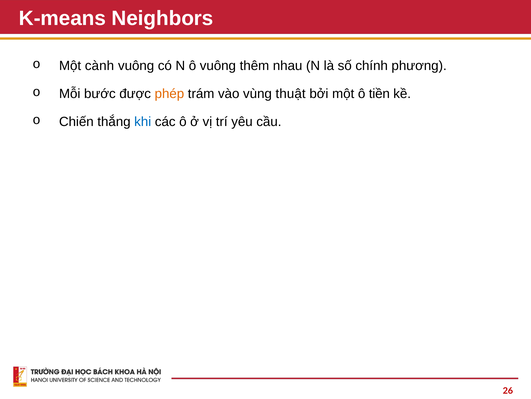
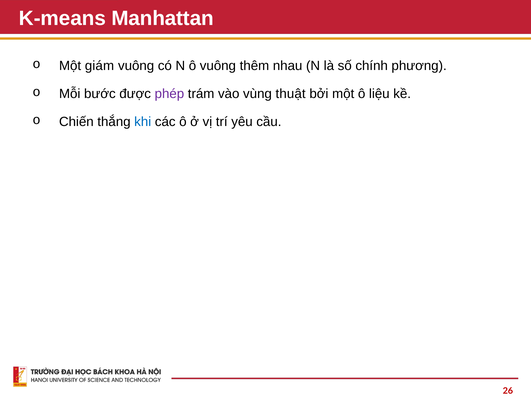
Neighbors: Neighbors -> Manhattan
cành: cành -> giám
phép colour: orange -> purple
tiền: tiền -> liệu
